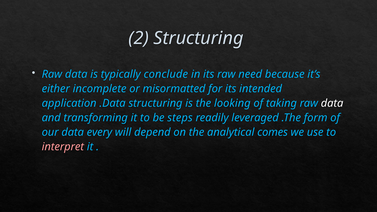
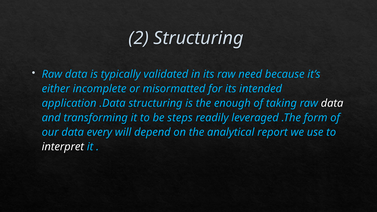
conclude: conclude -> validated
looking: looking -> enough
comes: comes -> report
interpret colour: pink -> white
